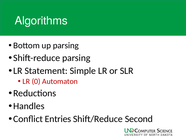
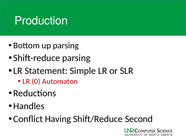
Algorithms: Algorithms -> Production
Entries: Entries -> Having
